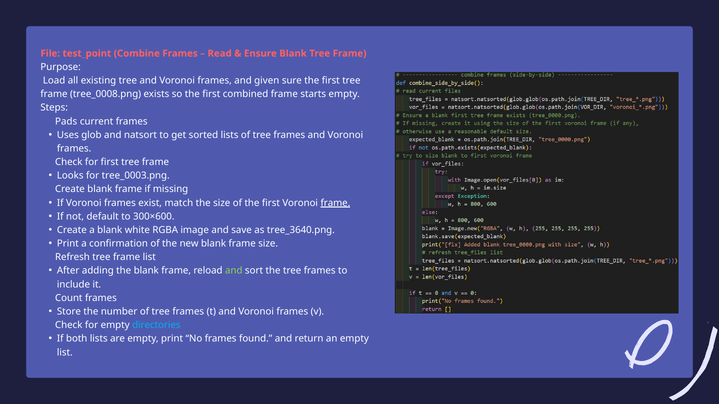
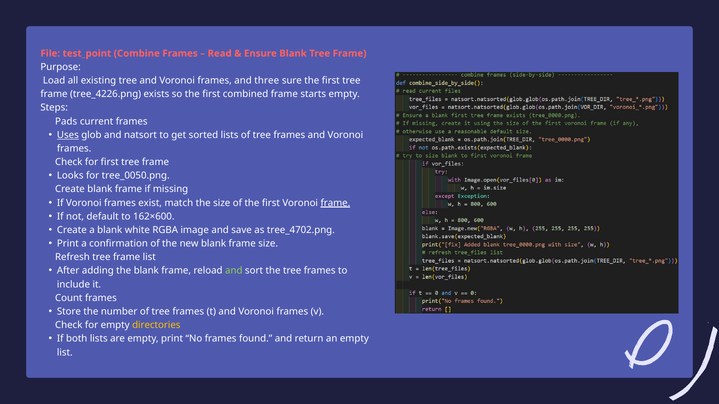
given: given -> three
tree_0008.png: tree_0008.png -> tree_4226.png
Uses underline: none -> present
tree_0003.png: tree_0003.png -> tree_0050.png
300×600: 300×600 -> 162×600
tree_3640.png: tree_3640.png -> tree_4702.png
directories colour: light blue -> yellow
